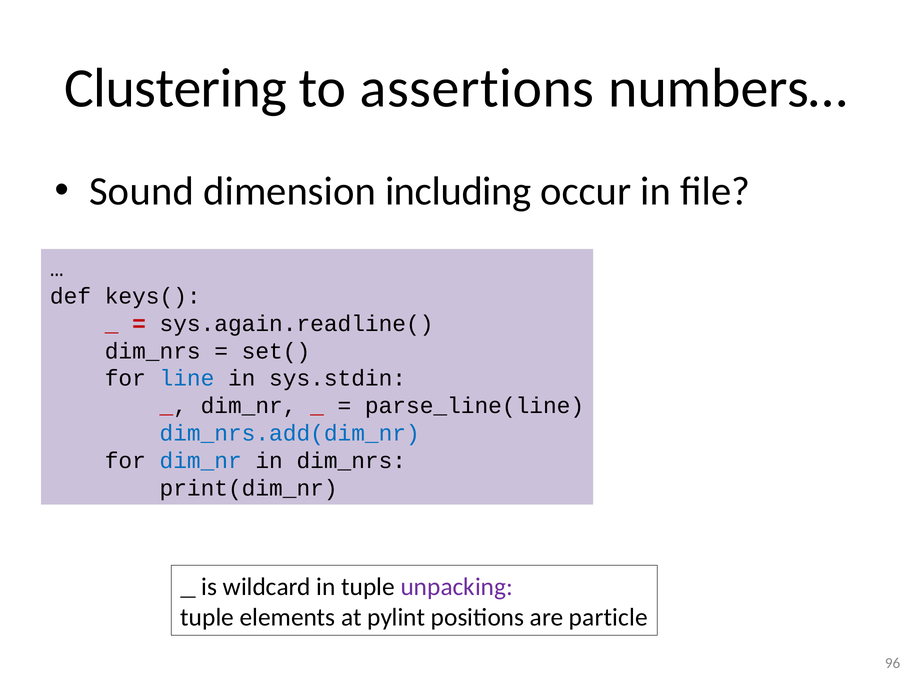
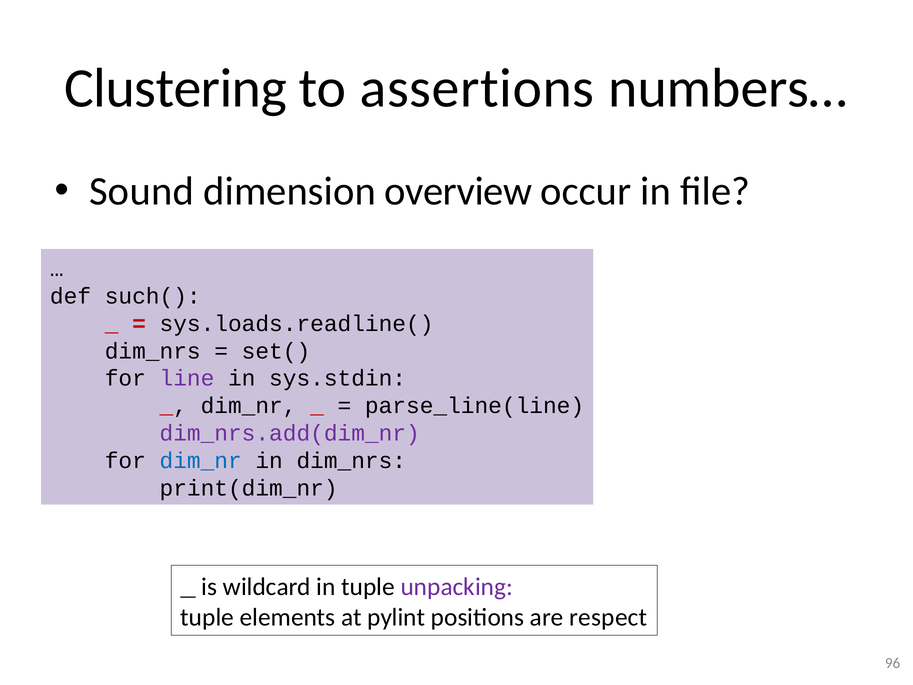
including: including -> overview
keys(: keys( -> such(
sys.again.readline(: sys.again.readline( -> sys.loads.readline(
line colour: blue -> purple
dim_nrs.add(dim_nr colour: blue -> purple
particle: particle -> respect
